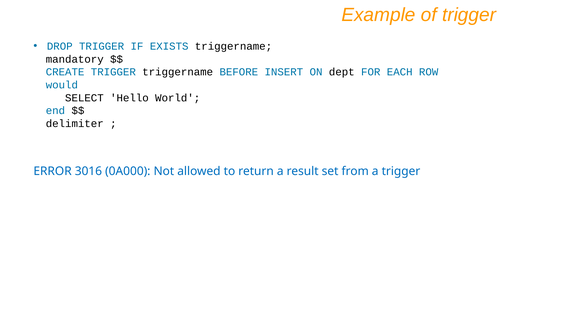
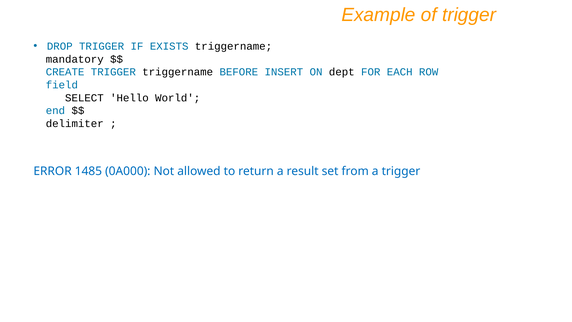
would: would -> field
3016: 3016 -> 1485
